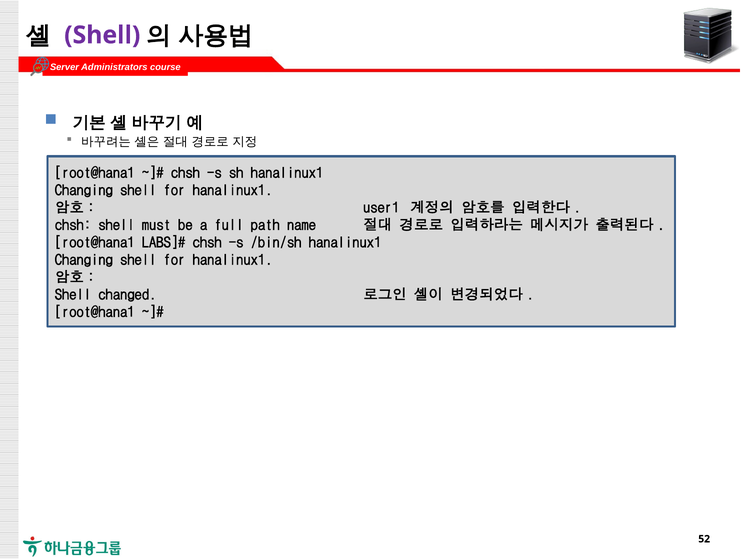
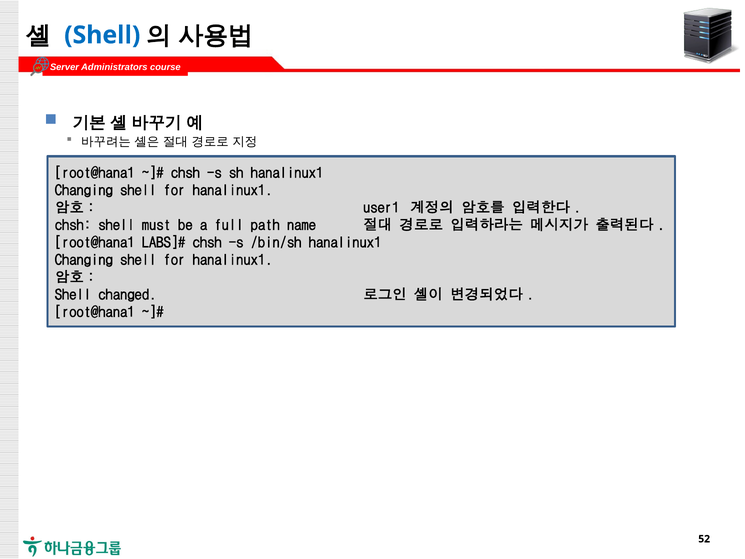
Shell at (102, 35) colour: purple -> blue
